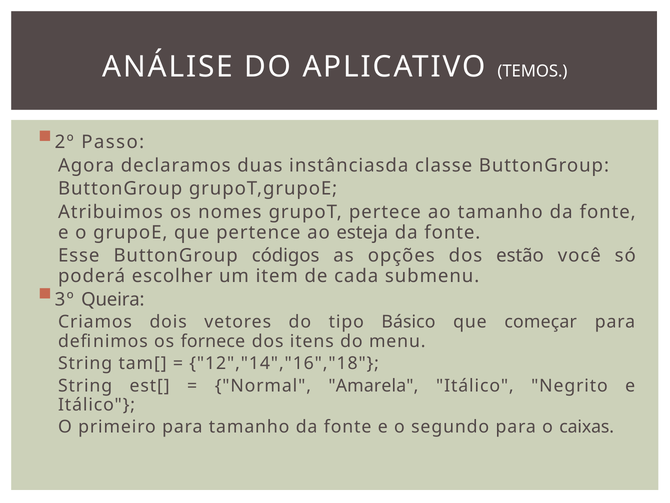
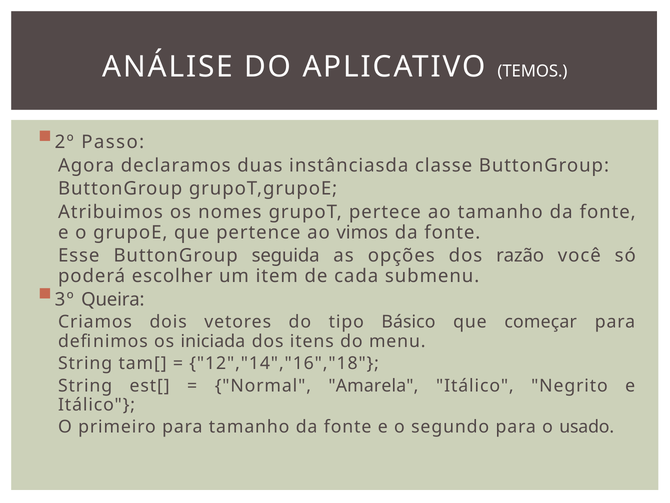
esteja: esteja -> vimos
códigos: códigos -> seguida
estão: estão -> razão
fornece: fornece -> iniciada
caixas: caixas -> usado
